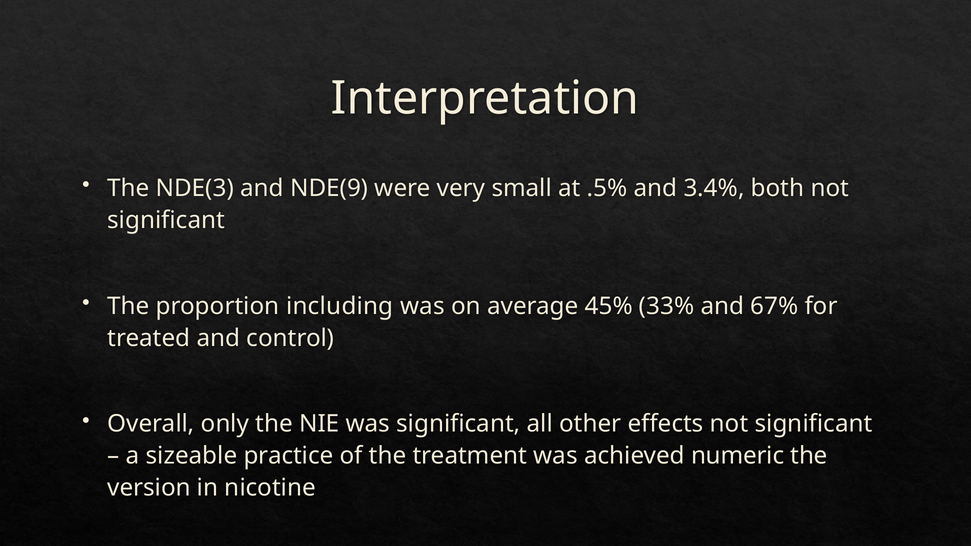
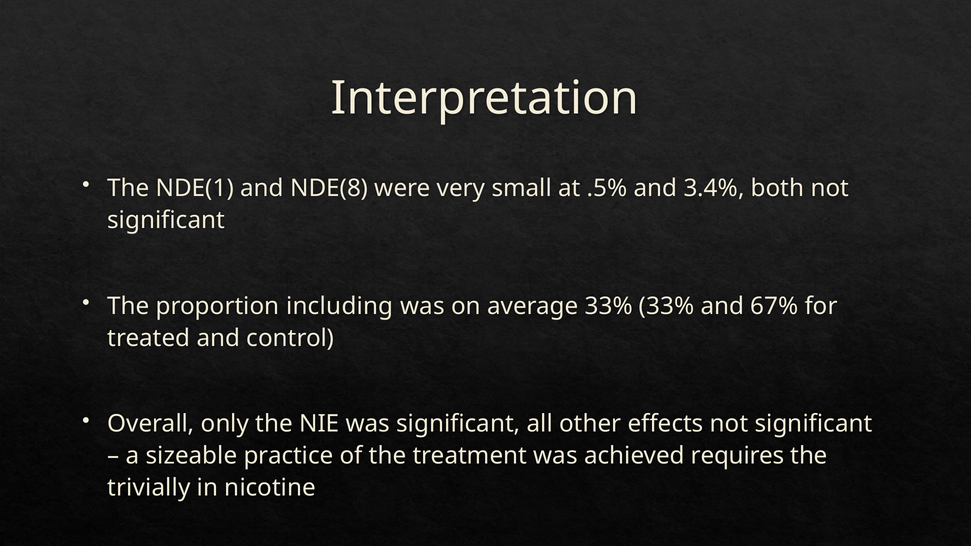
NDE(3: NDE(3 -> NDE(1
NDE(9: NDE(9 -> NDE(8
average 45%: 45% -> 33%
numeric: numeric -> requires
version: version -> trivially
